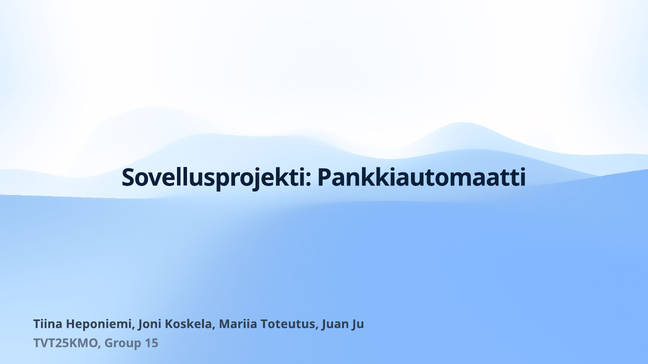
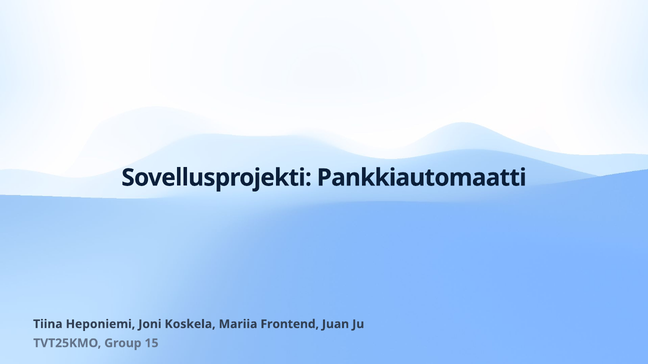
Toteutus: Toteutus -> Frontend
